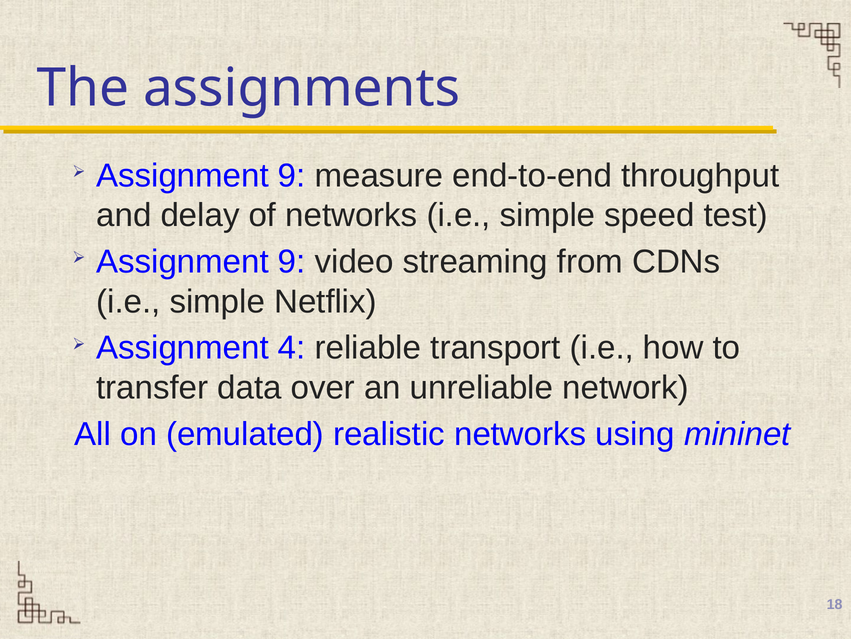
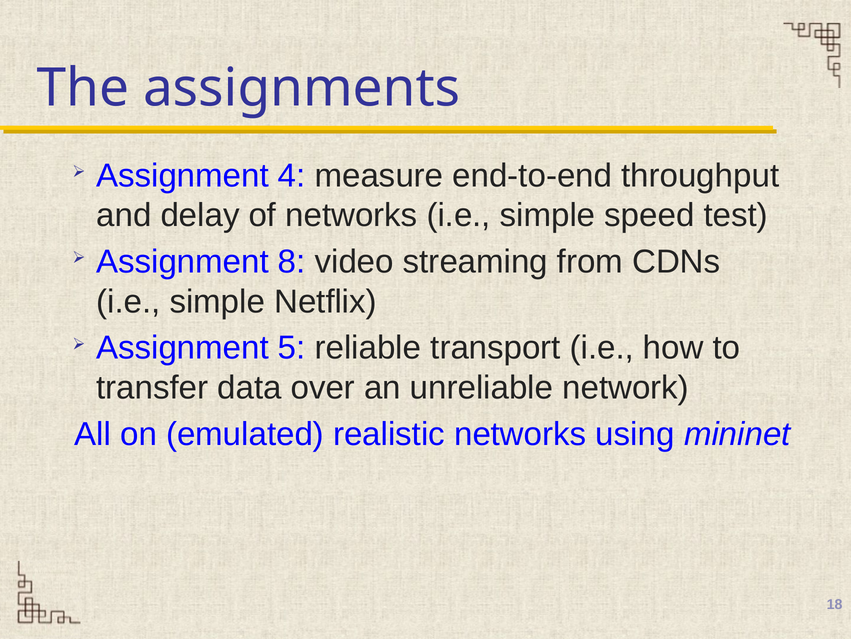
9 at (292, 175): 9 -> 4
9 at (292, 261): 9 -> 8
4: 4 -> 5
